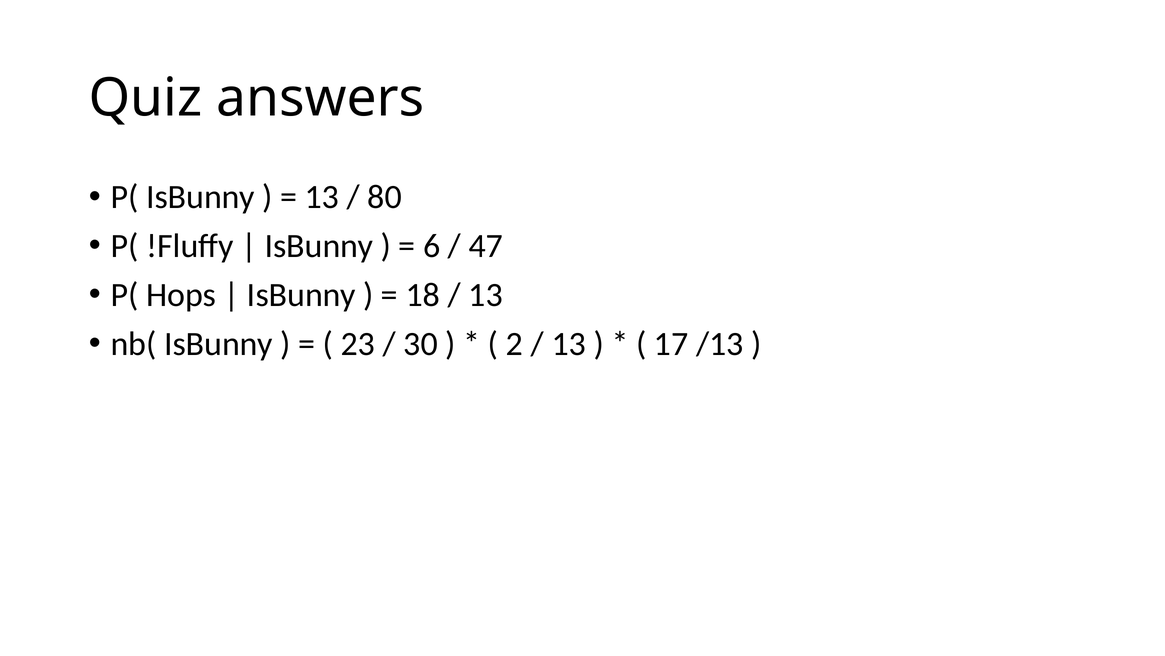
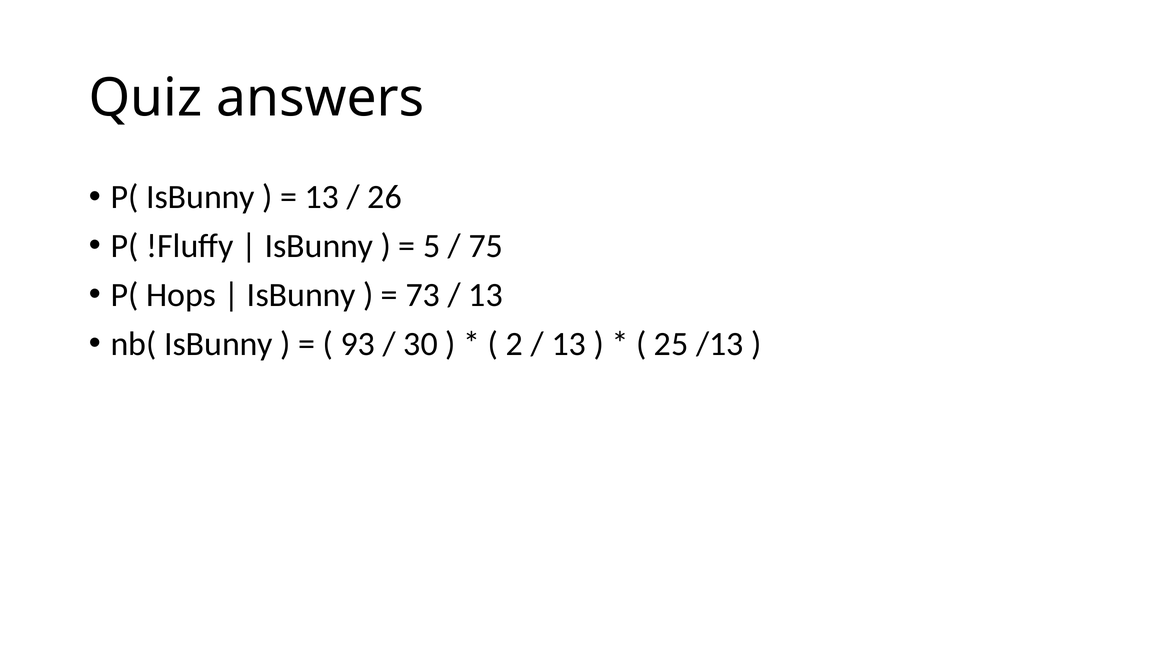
80: 80 -> 26
6: 6 -> 5
47: 47 -> 75
18: 18 -> 73
23: 23 -> 93
17: 17 -> 25
